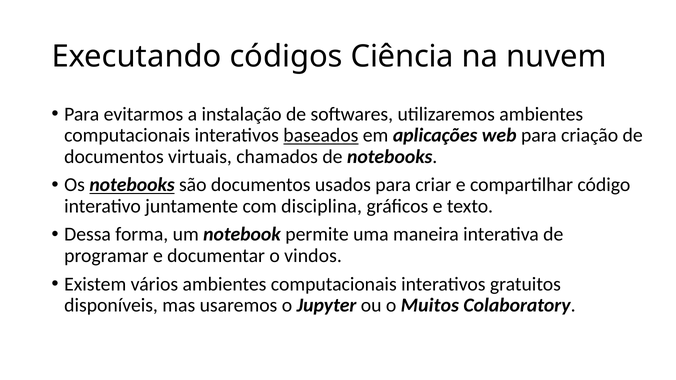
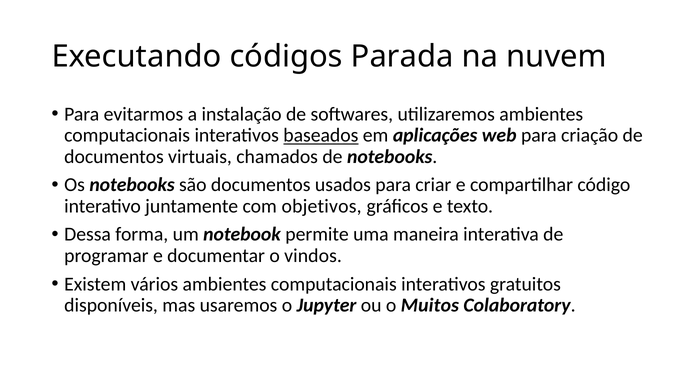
Ciência: Ciência -> Parada
notebooks at (132, 185) underline: present -> none
disciplina: disciplina -> objetivos
